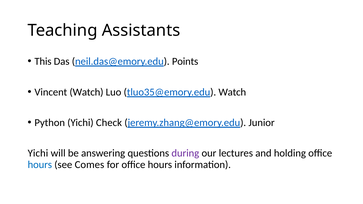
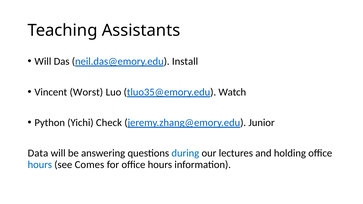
This at (43, 62): This -> Will
Points: Points -> Install
Vincent Watch: Watch -> Worst
Yichi at (38, 153): Yichi -> Data
during colour: purple -> blue
